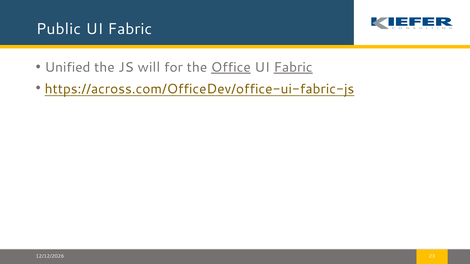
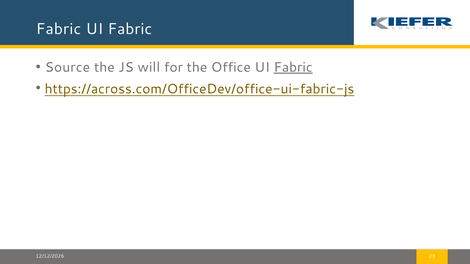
Public at (59, 29): Public -> Fabric
Unified: Unified -> Source
Office underline: present -> none
